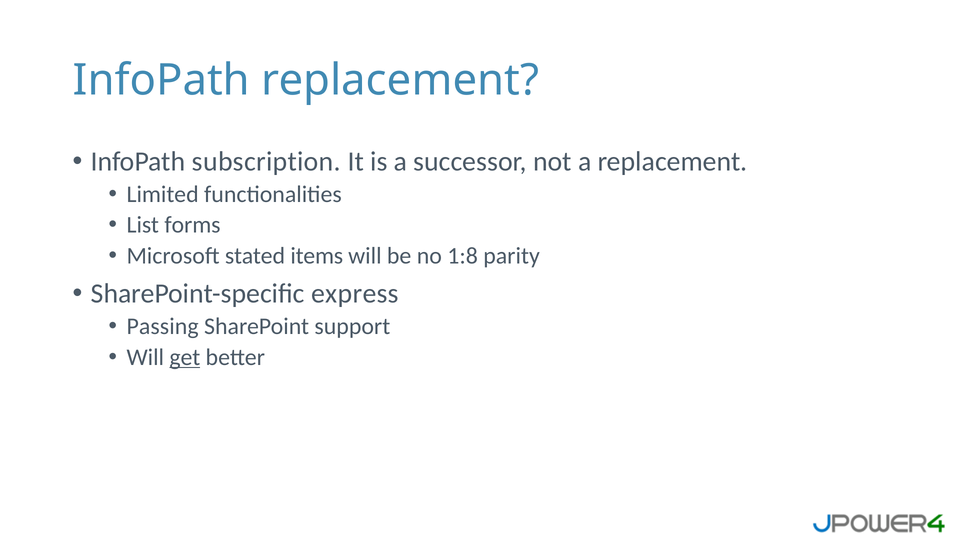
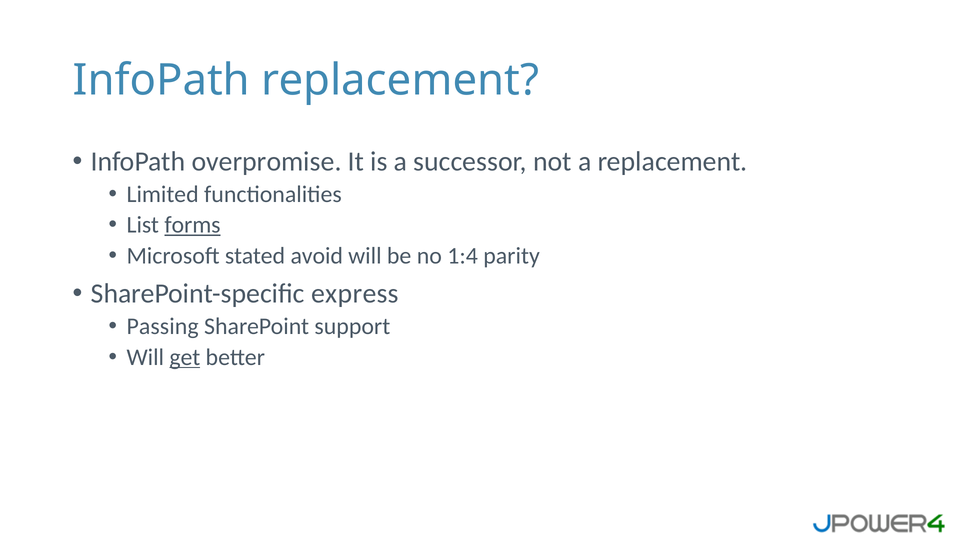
subscription: subscription -> overpromise
forms underline: none -> present
items: items -> avoid
1:8: 1:8 -> 1:4
